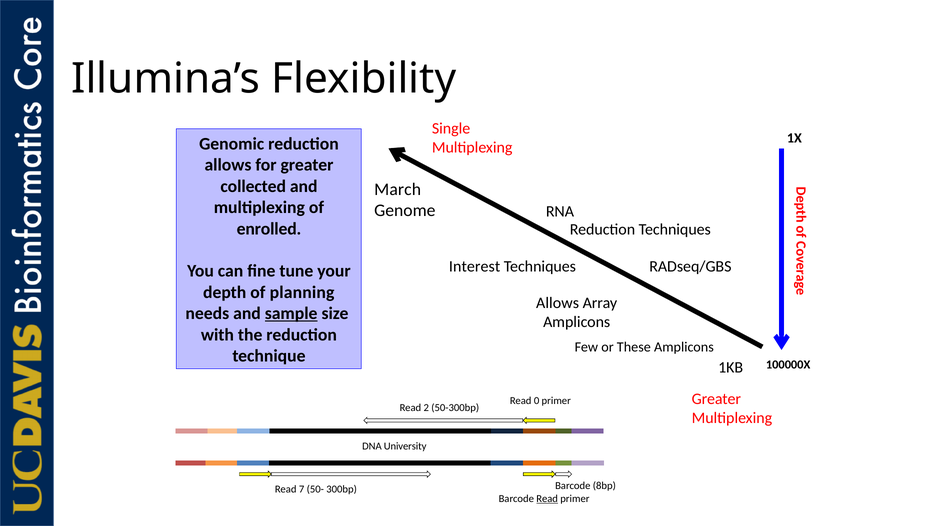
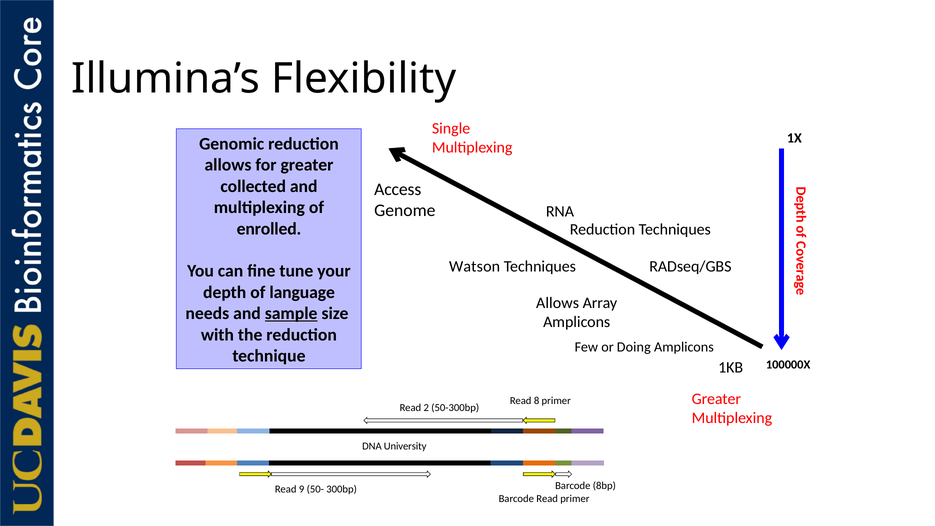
March: March -> Access
Interest: Interest -> Watson
planning: planning -> language
These: These -> Doing
0: 0 -> 8
7: 7 -> 9
Read at (547, 498) underline: present -> none
